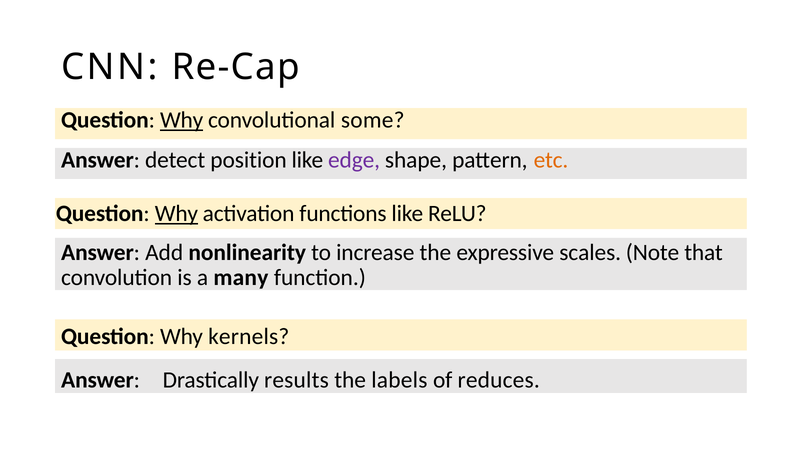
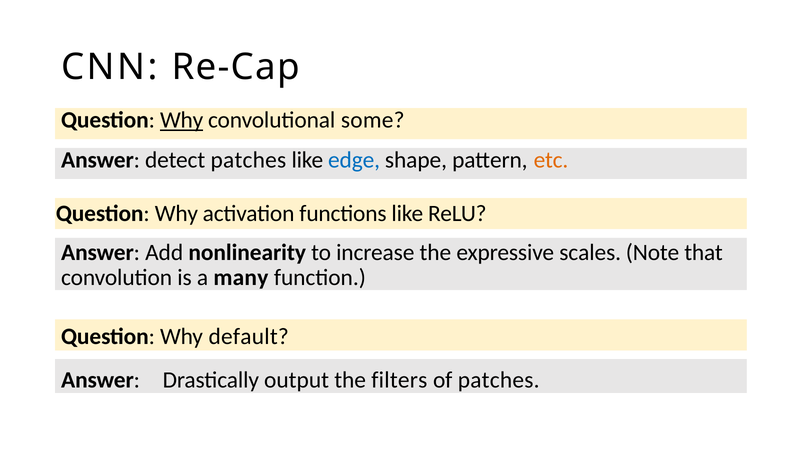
detect position: position -> patches
edge colour: purple -> blue
Why at (176, 214) underline: present -> none
kernels: kernels -> default
results: results -> output
labels: labels -> filters
of reduces: reduces -> patches
